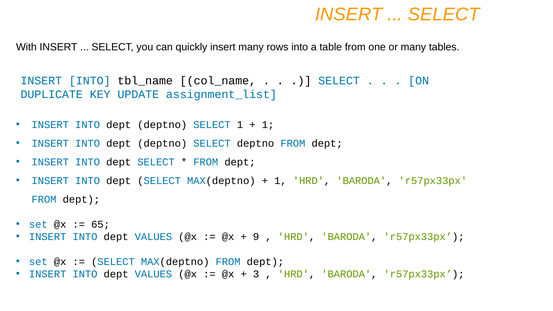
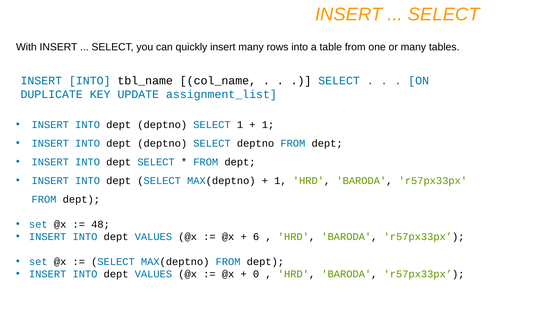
65: 65 -> 48
9: 9 -> 6
3: 3 -> 0
